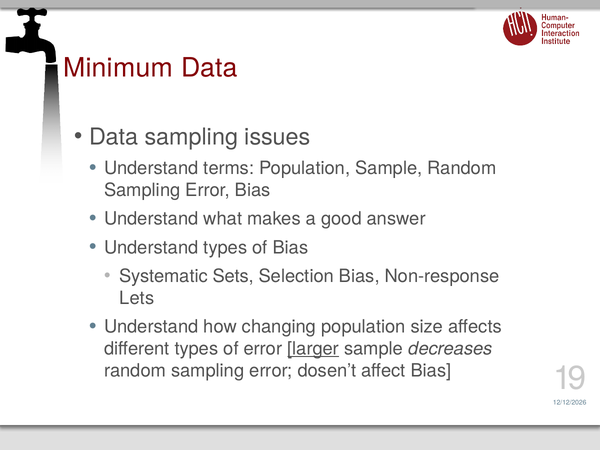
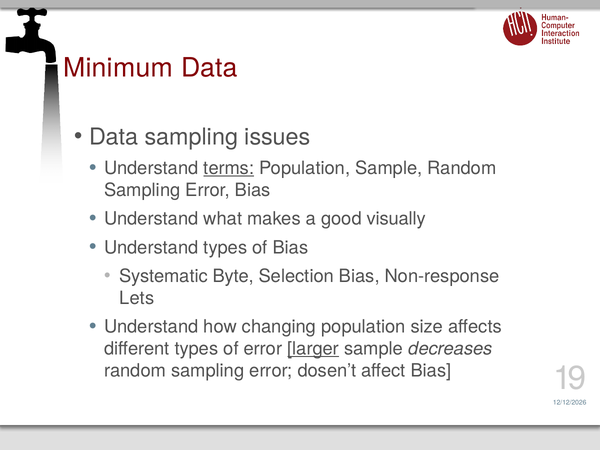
terms underline: none -> present
answer: answer -> visually
Sets: Sets -> Byte
